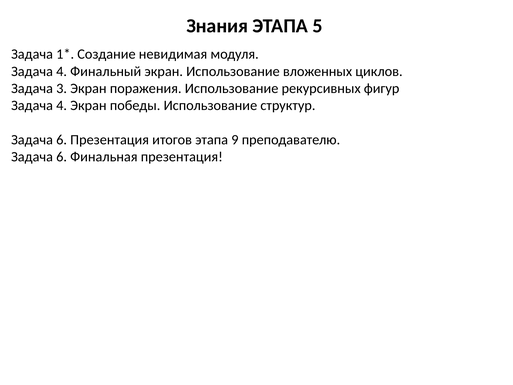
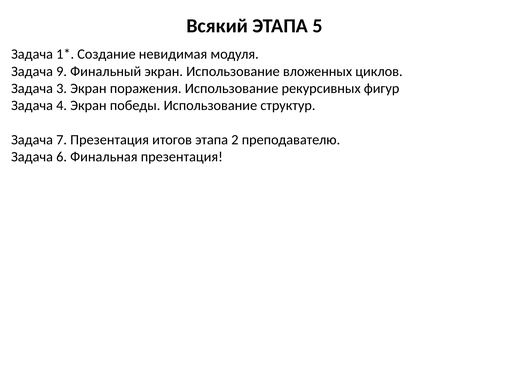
Знания: Знания -> Всякий
4 at (62, 71): 4 -> 9
6 at (62, 140): 6 -> 7
9: 9 -> 2
